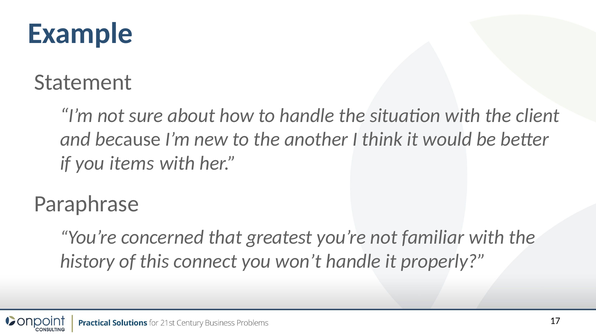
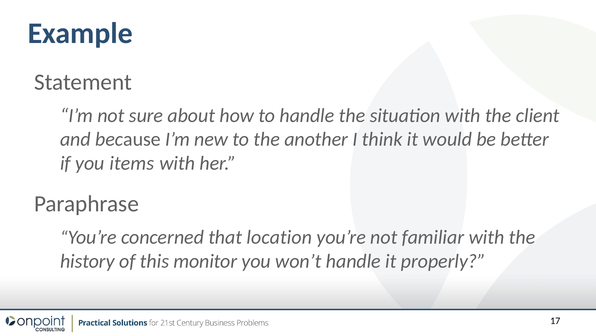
greatest: greatest -> location
connect: connect -> monitor
